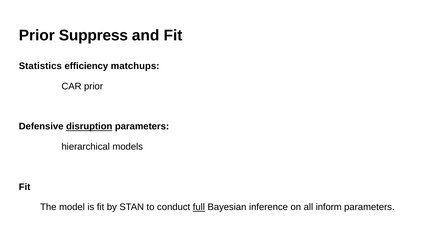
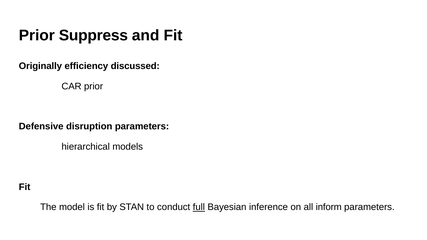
Statistics: Statistics -> Originally
matchups: matchups -> discussed
disruption underline: present -> none
